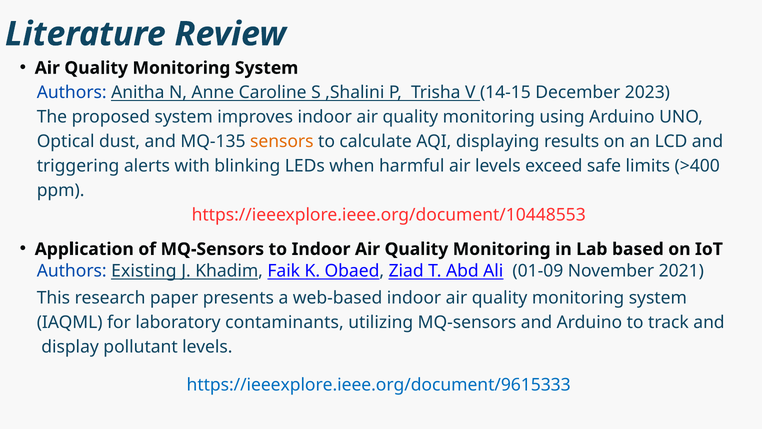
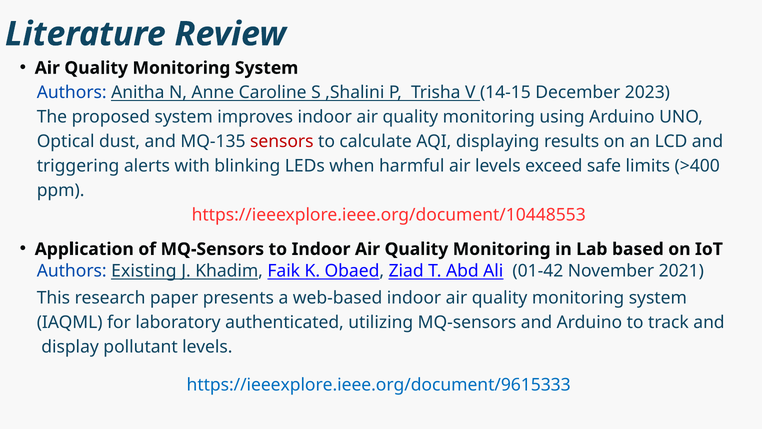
sensors colour: orange -> red
01-09: 01-09 -> 01-42
contaminants: contaminants -> authenticated
